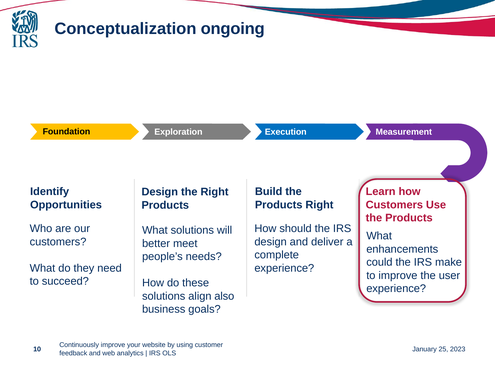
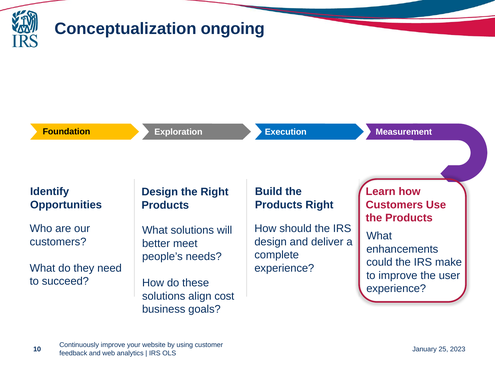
also: also -> cost
